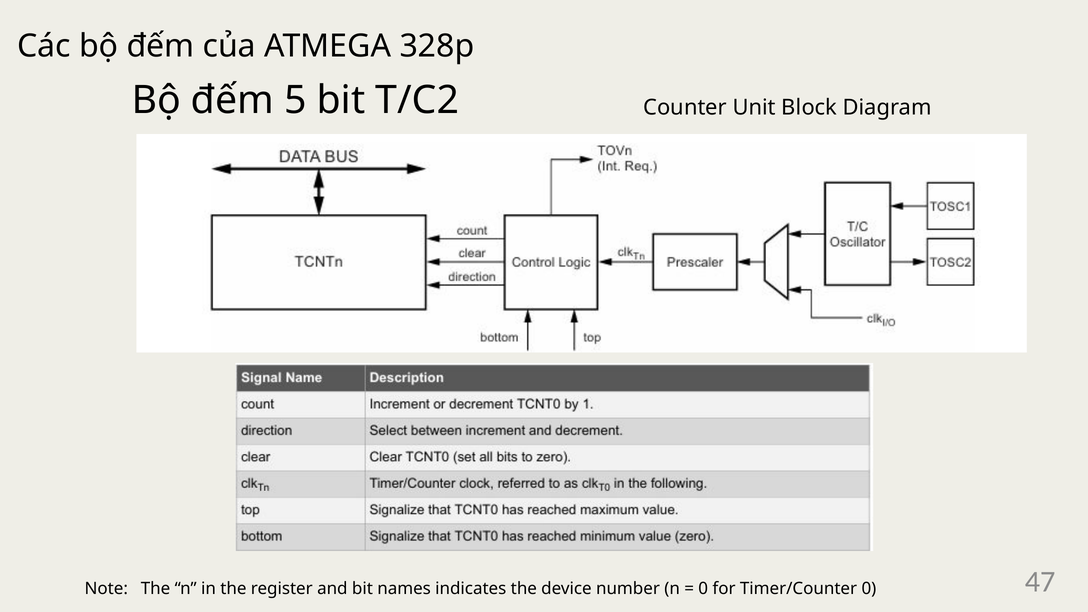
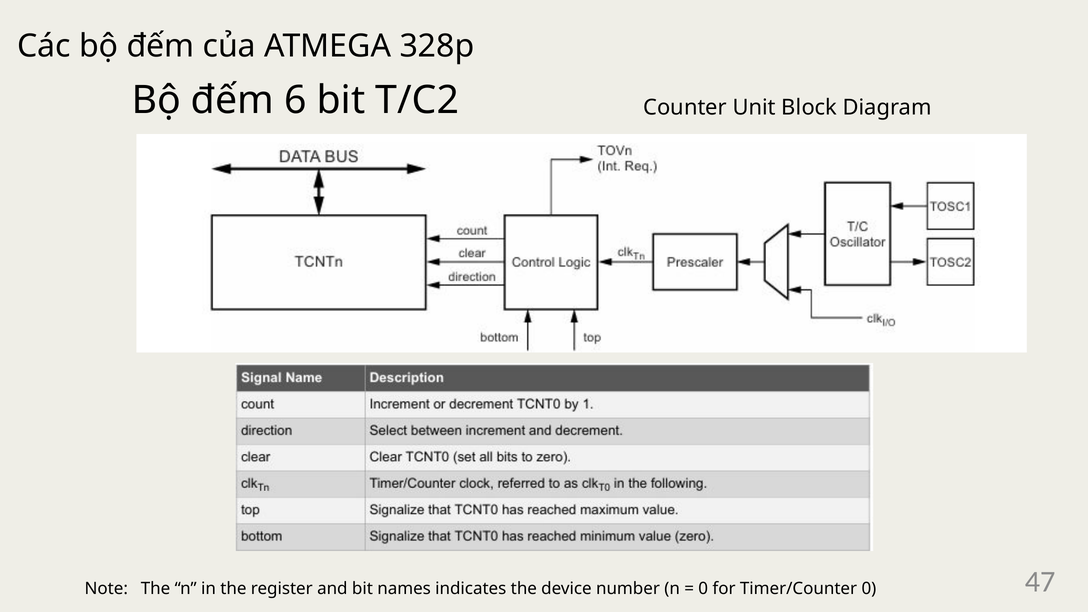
5: 5 -> 6
